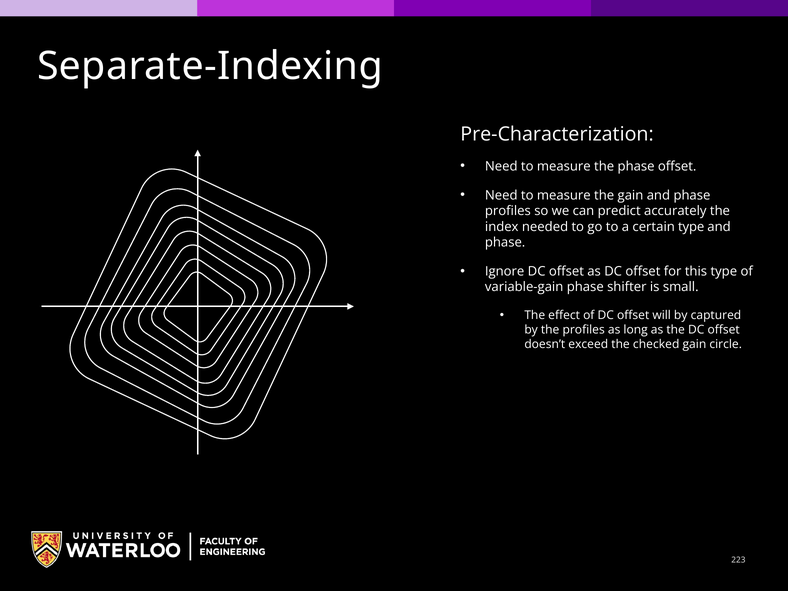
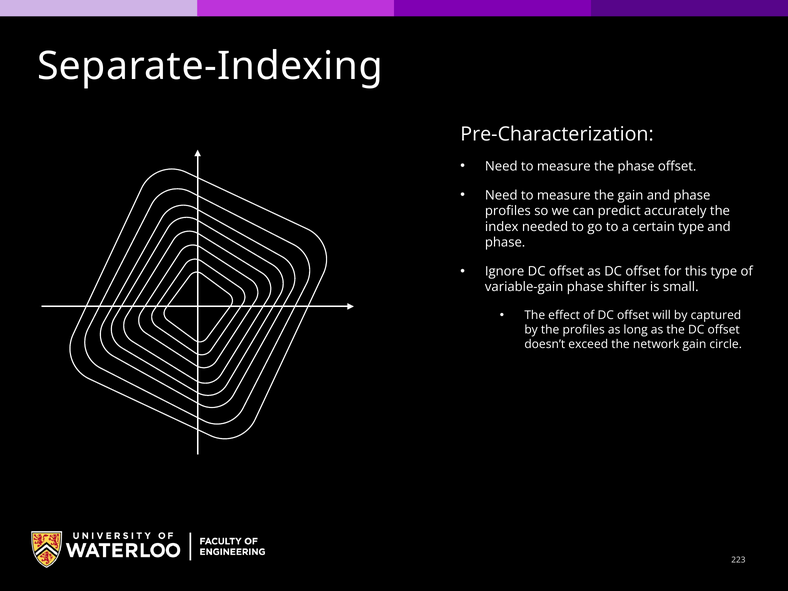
checked: checked -> network
